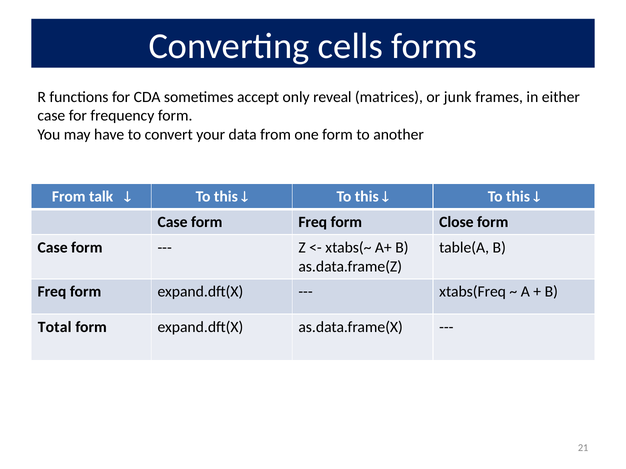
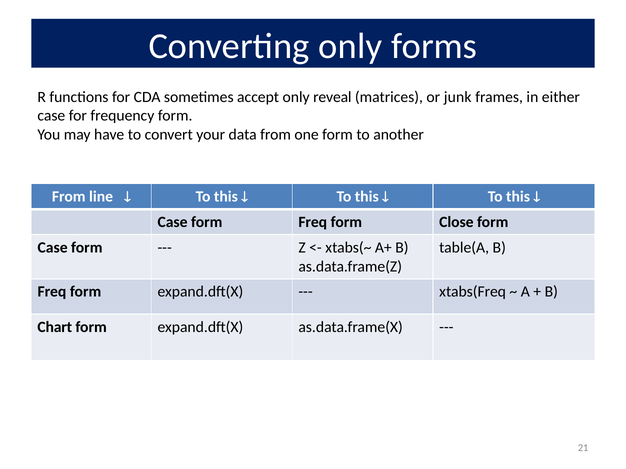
Converting cells: cells -> only
talk: talk -> line
Total: Total -> Chart
